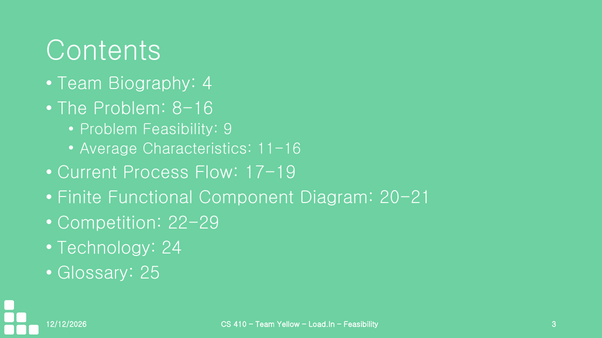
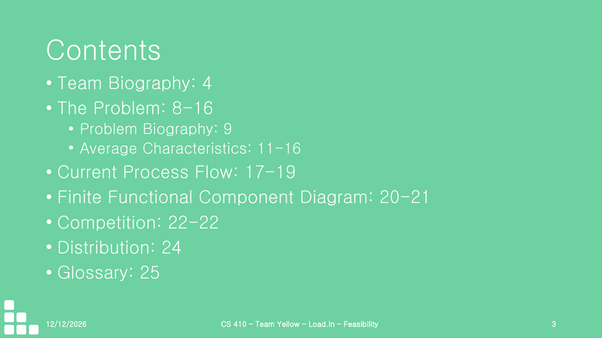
Problem Feasibility: Feasibility -> Biography
22-29: 22-29 -> 22-22
Technology: Technology -> Distribution
